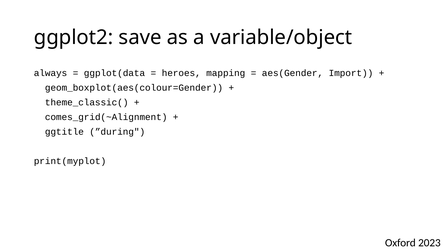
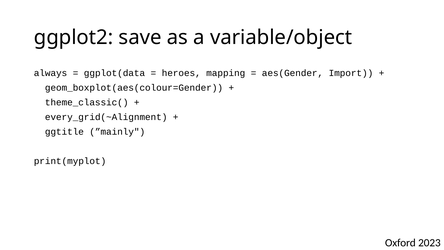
comes_grid(~Alignment: comes_grid(~Alignment -> every_grid(~Alignment
”during: ”during -> ”mainly
